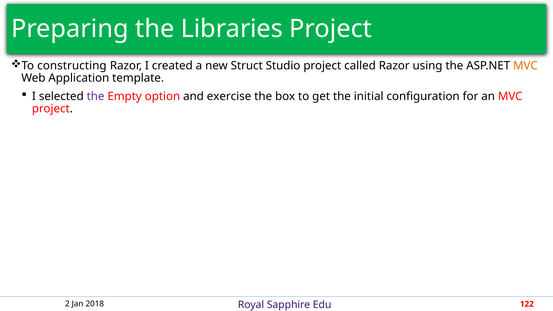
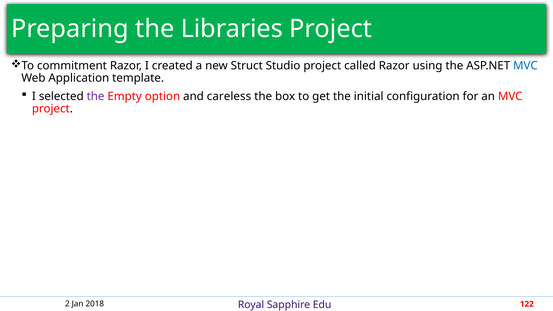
constructing: constructing -> commitment
MVC at (525, 66) colour: orange -> blue
exercise: exercise -> careless
